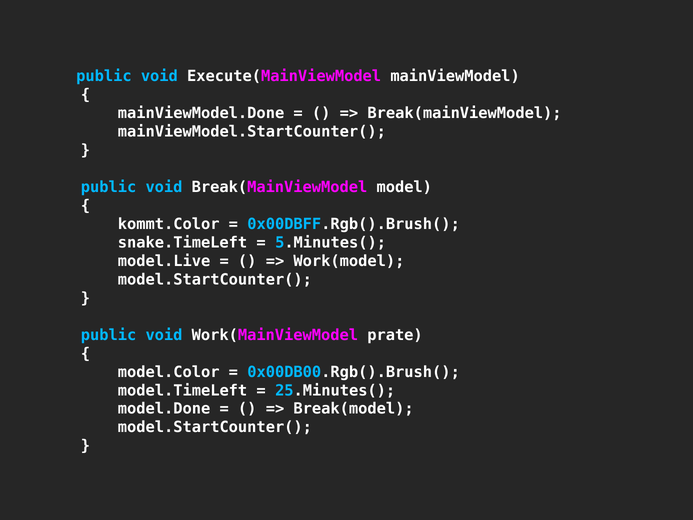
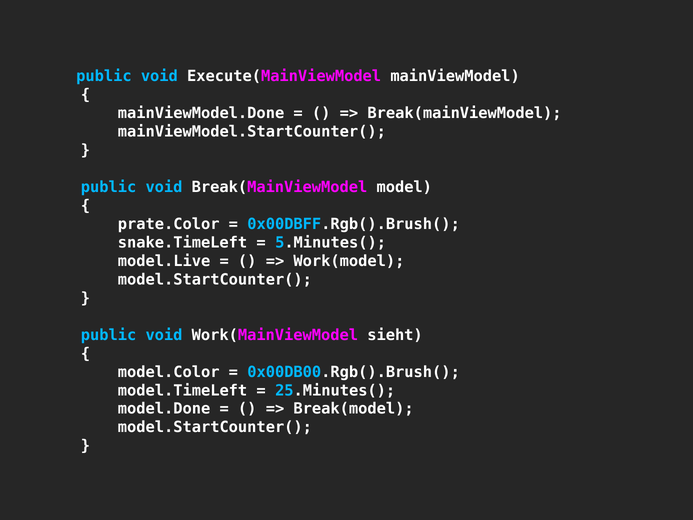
kommt.Color: kommt.Color -> prate.Color
prate: prate -> sieht
